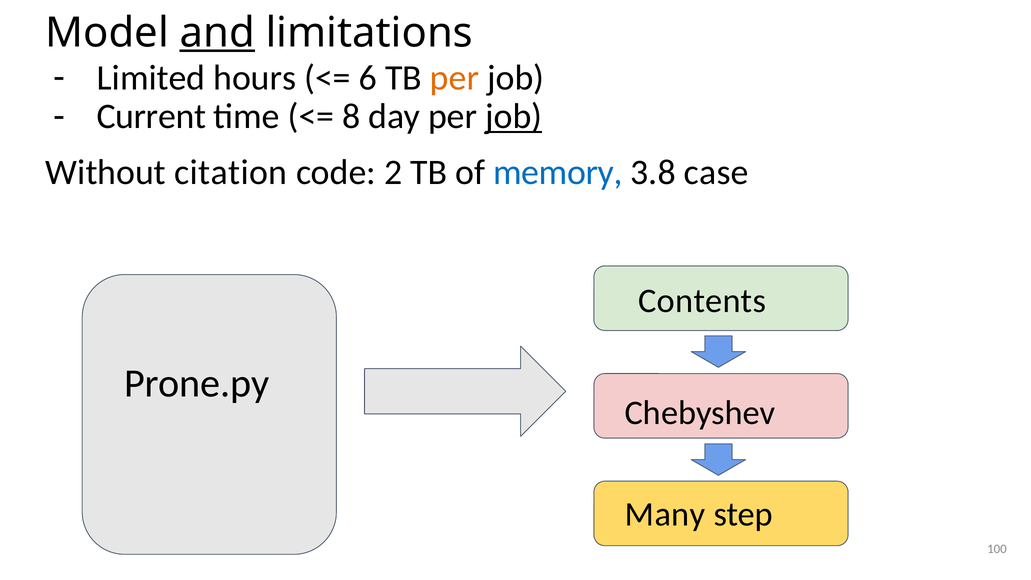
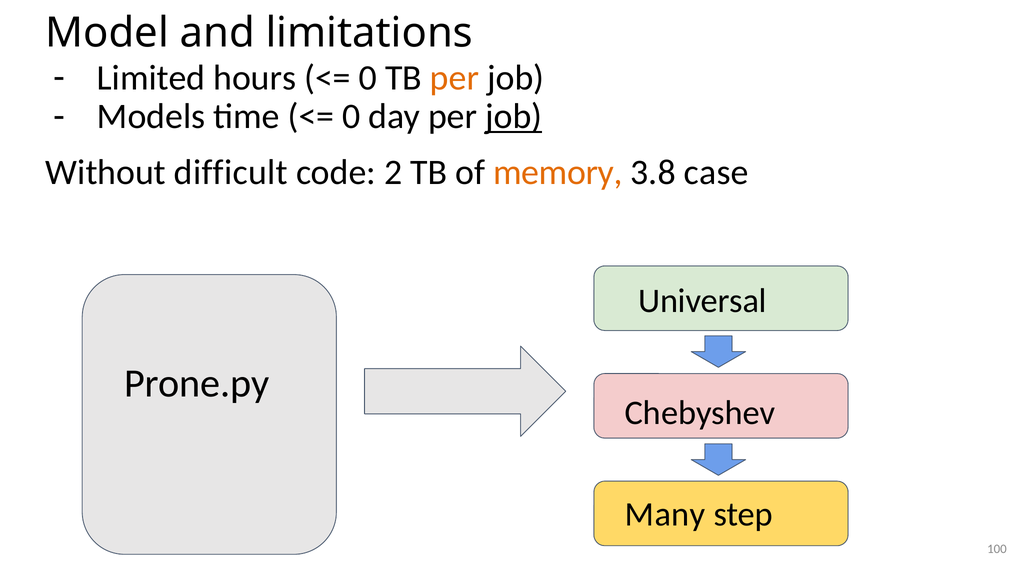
and underline: present -> none
6 at (368, 78): 6 -> 0
Current: Current -> Models
8 at (351, 117): 8 -> 0
citation: citation -> difficult
memory colour: blue -> orange
Contents: Contents -> Universal
